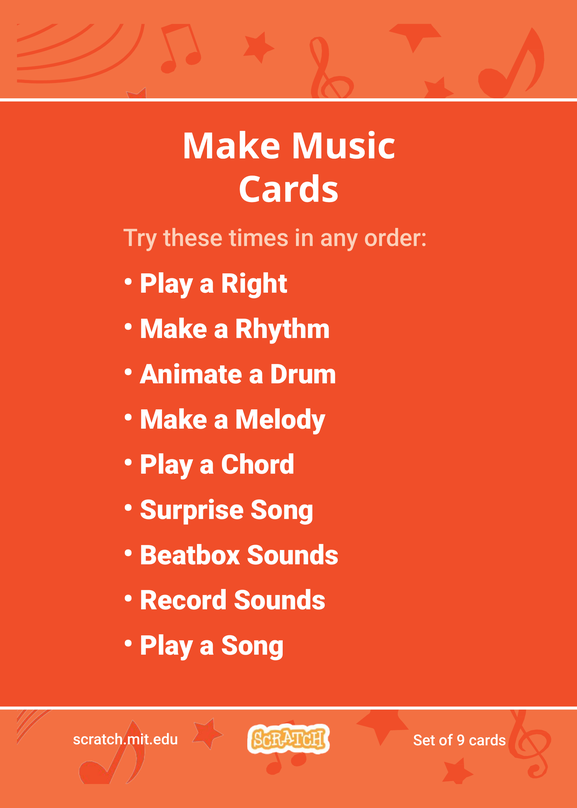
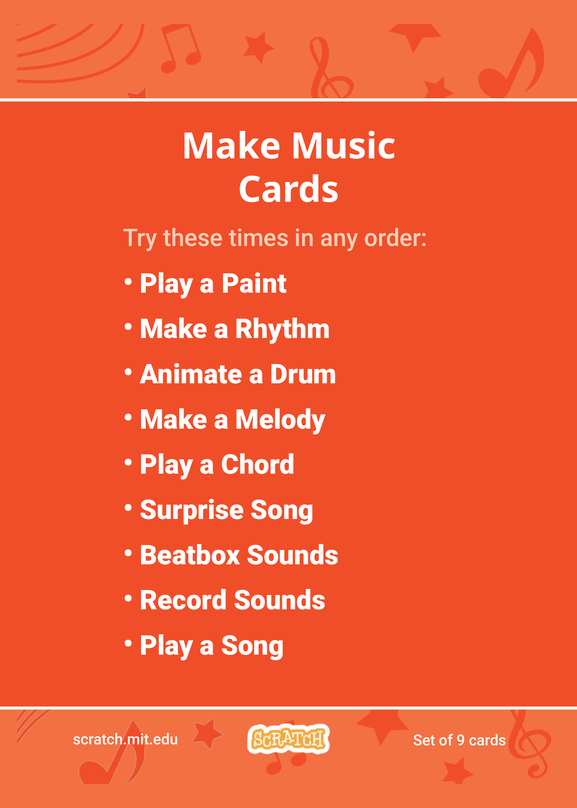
Right: Right -> Paint
